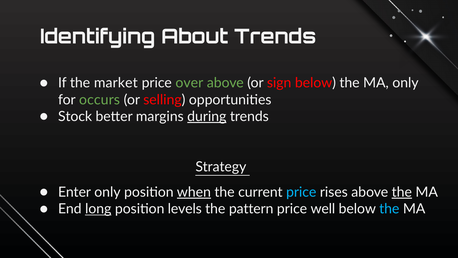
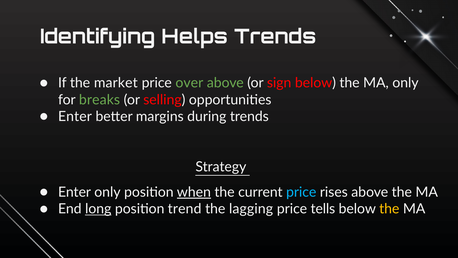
About: About -> Helps
occurs: occurs -> breaks
Stock at (75, 116): Stock -> Enter
during underline: present -> none
the at (402, 192) underline: present -> none
levels: levels -> trend
pattern: pattern -> lagging
well: well -> tells
the at (389, 209) colour: light blue -> yellow
